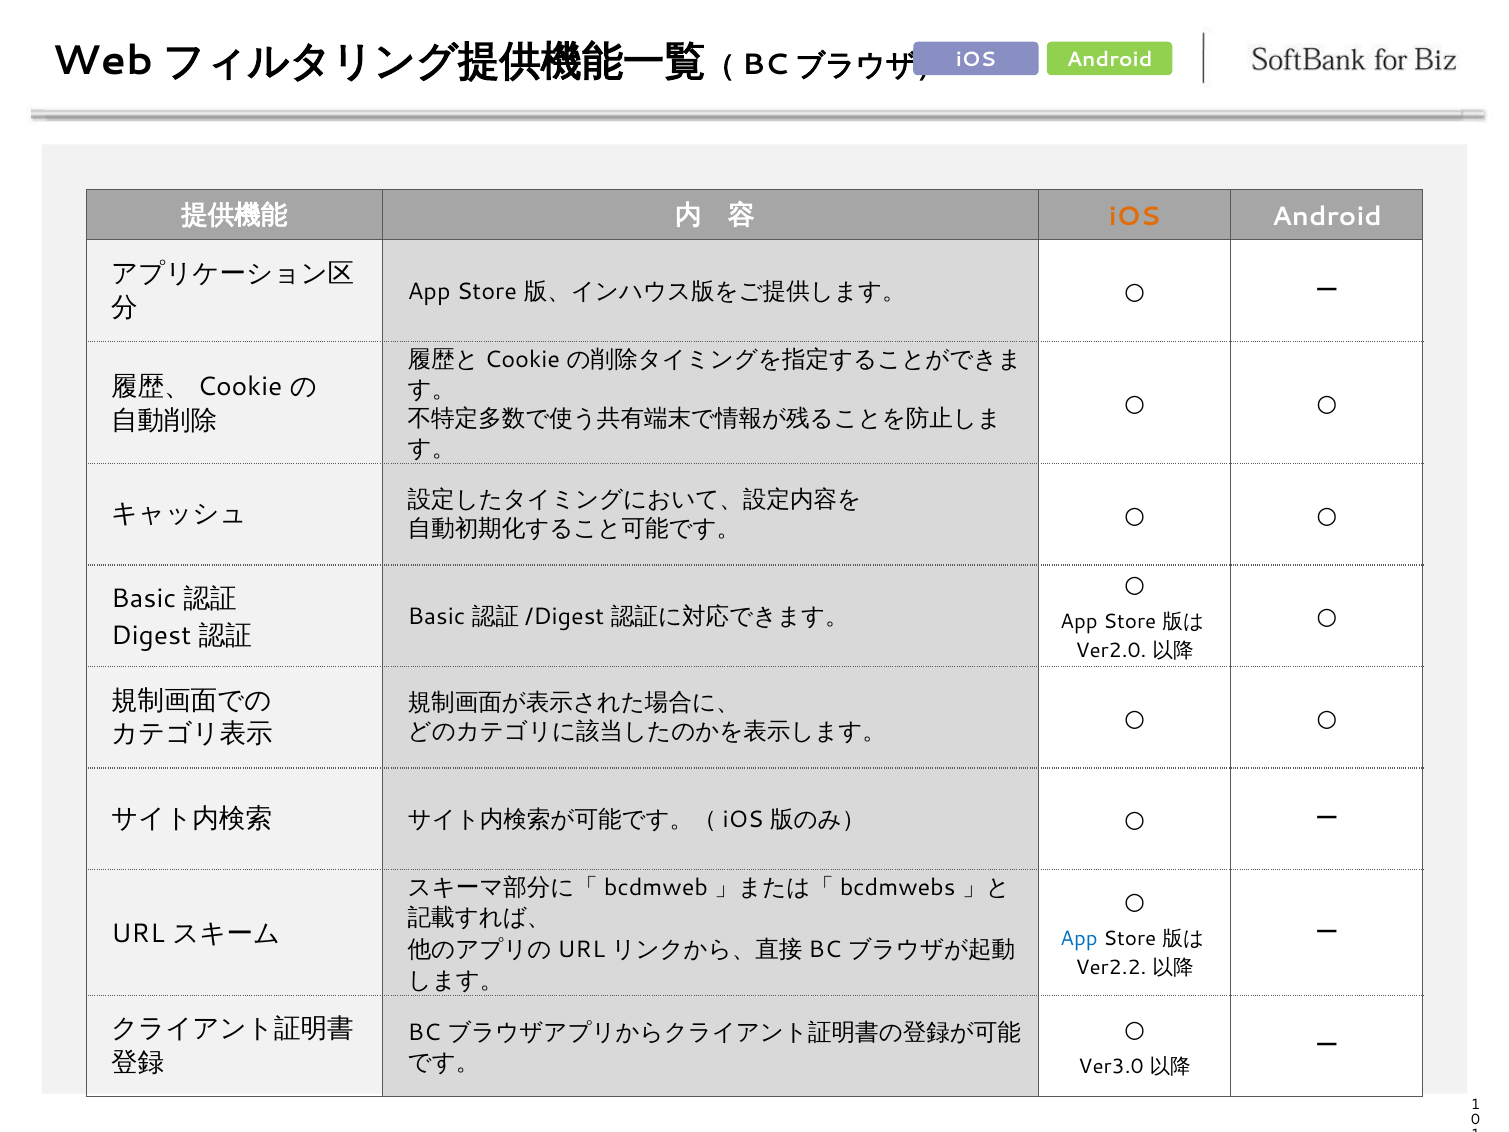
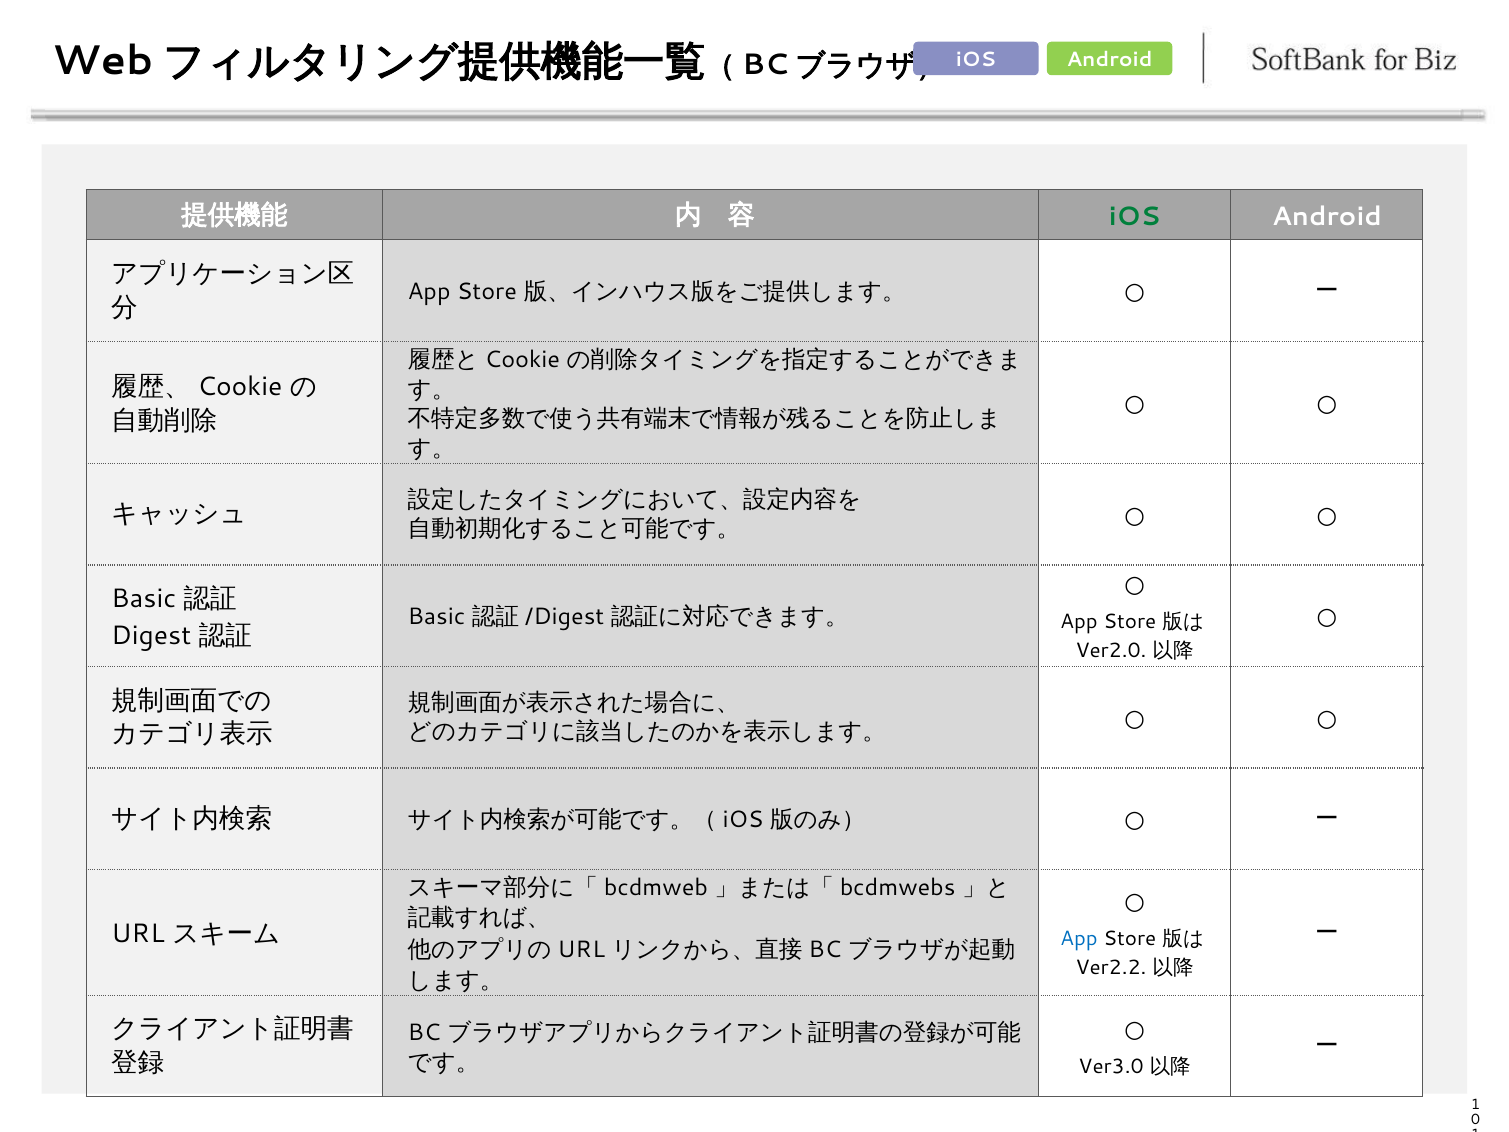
iOS at (1135, 216) colour: orange -> green
